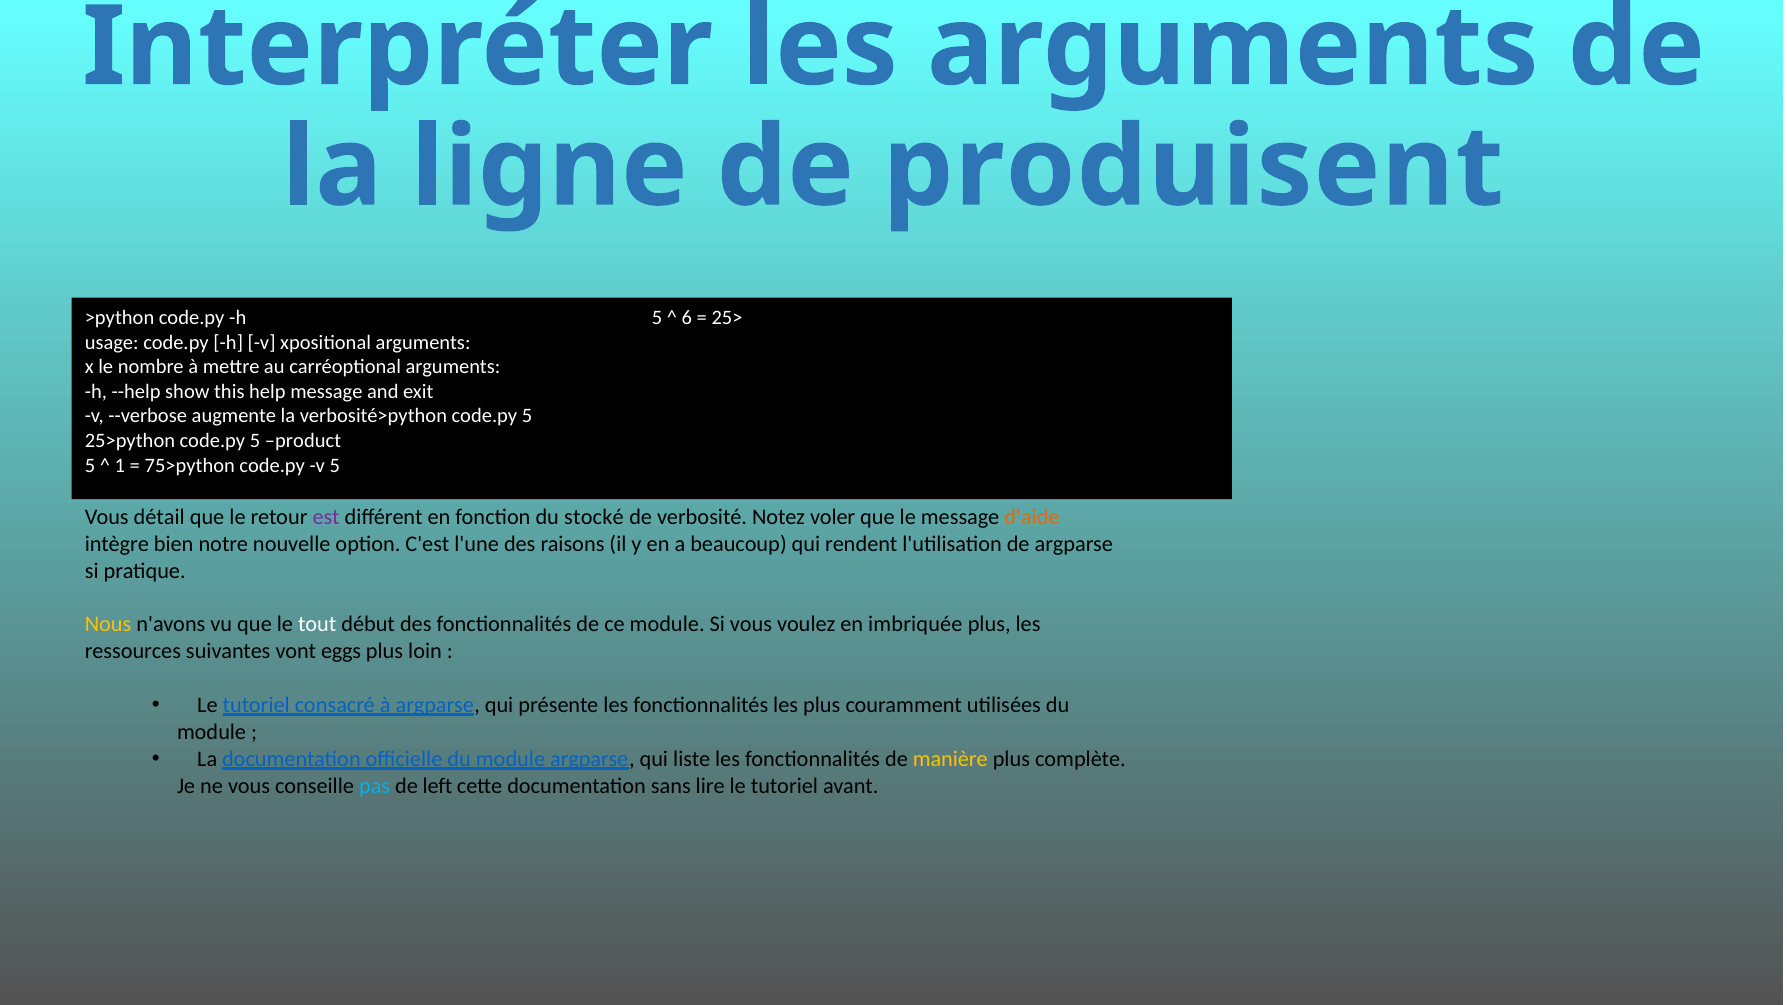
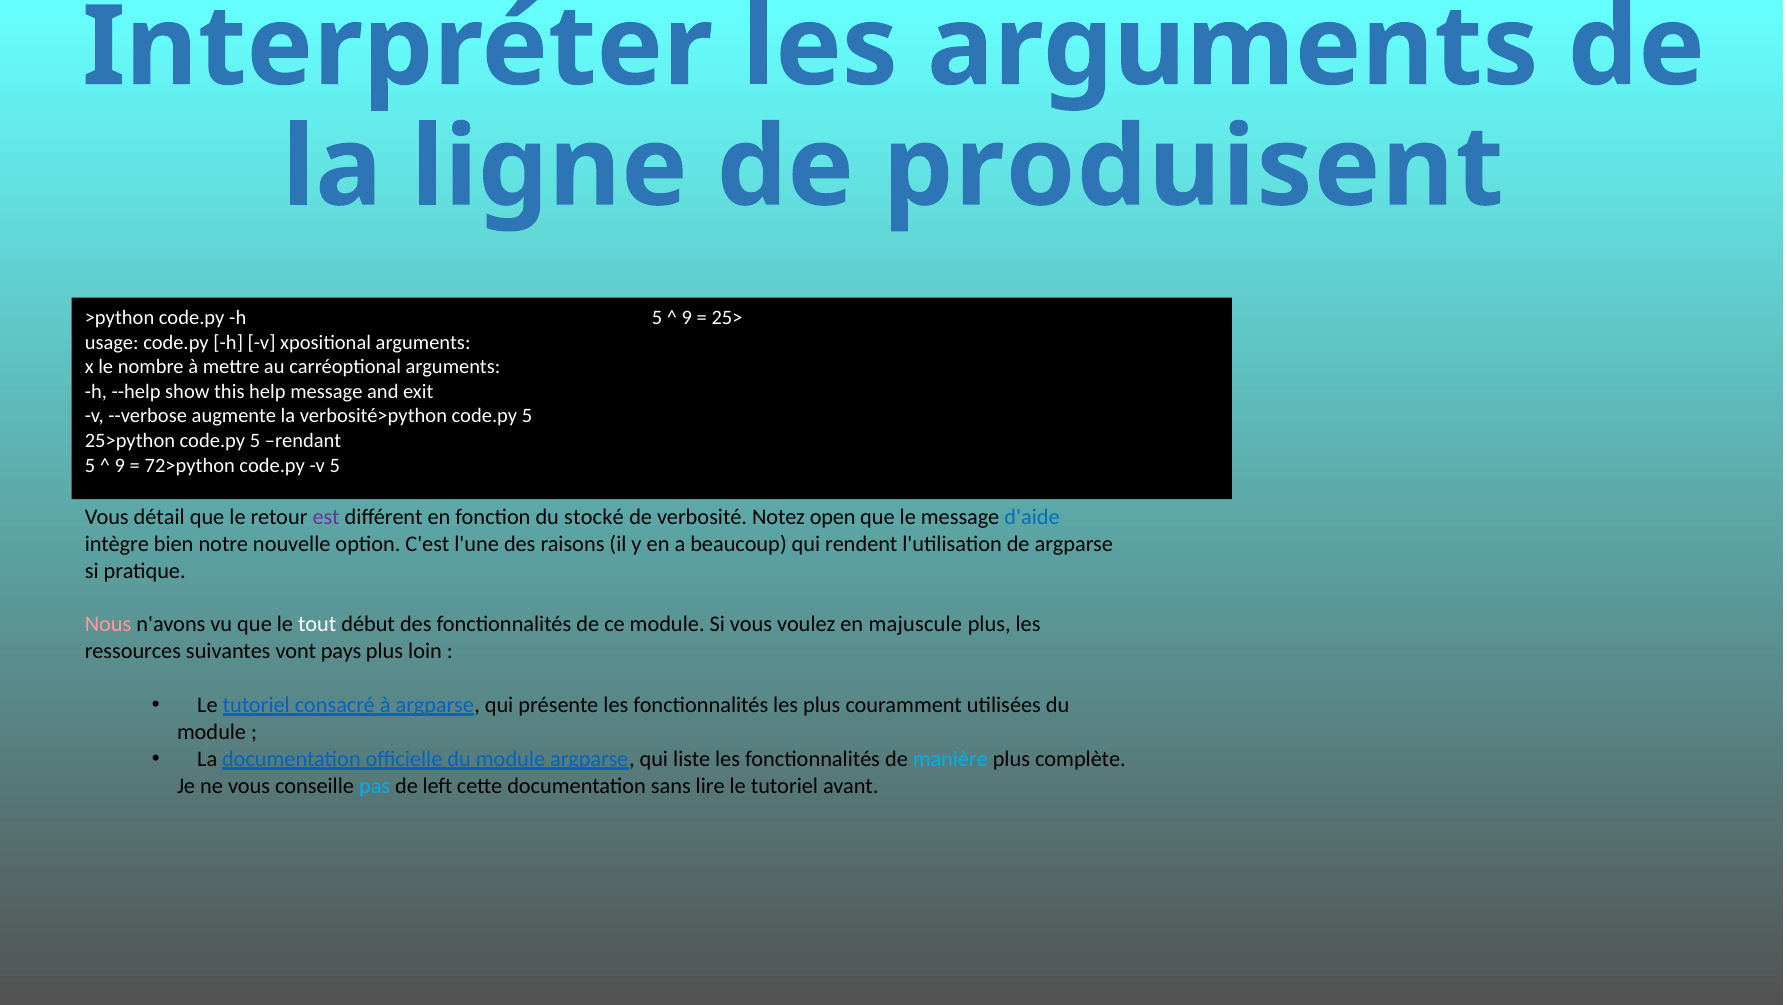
6 at (687, 318): 6 -> 9
product: product -> rendant
1 at (120, 465): 1 -> 9
75>python: 75>python -> 72>python
voler: voler -> open
d'aide colour: orange -> blue
Nous colour: yellow -> pink
imbriquée: imbriquée -> majuscule
eggs: eggs -> pays
manière colour: yellow -> light blue
